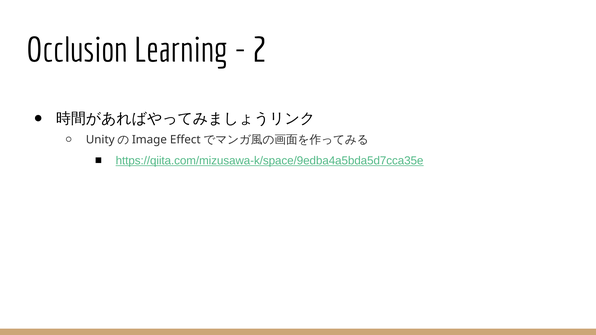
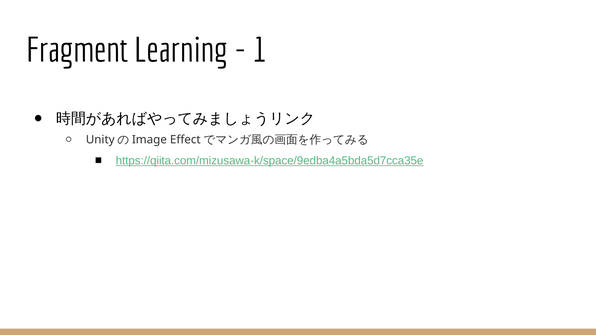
Occlusion: Occlusion -> Fragment
2: 2 -> 1
